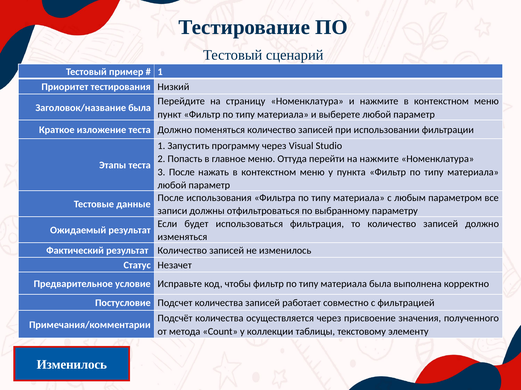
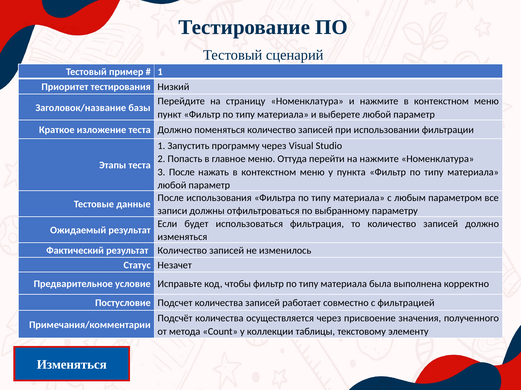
Заголовок/название была: была -> базы
Изменилось at (72, 365): Изменилось -> Изменяться
